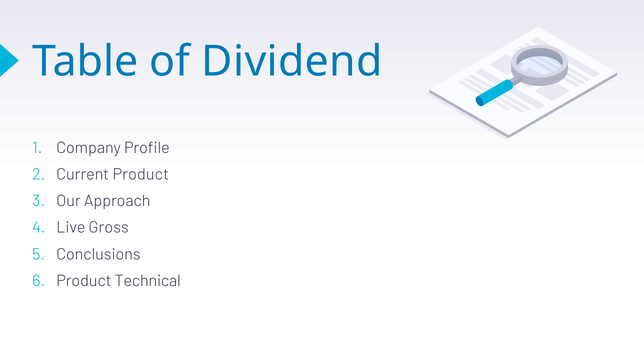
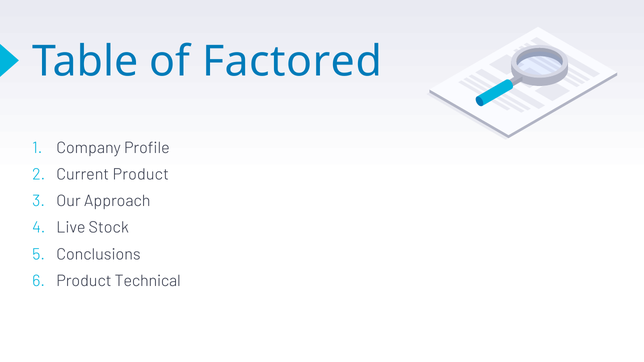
Dividend: Dividend -> Factored
Gross: Gross -> Stock
